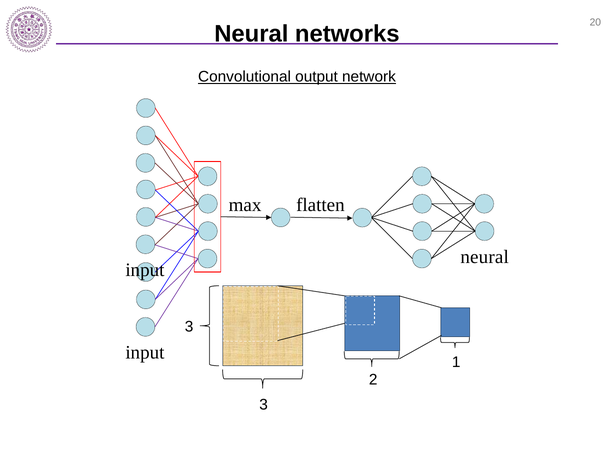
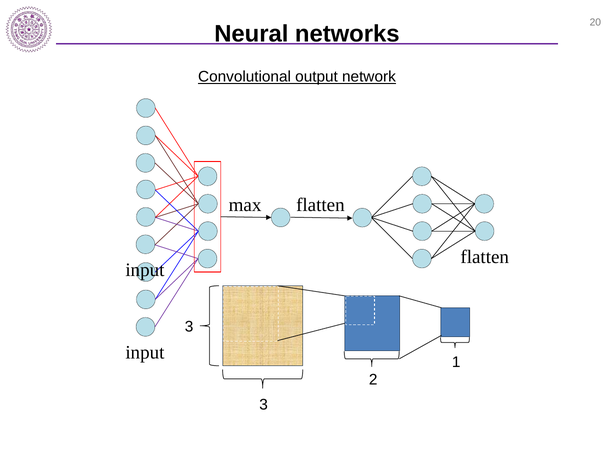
neural at (485, 257): neural -> flatten
